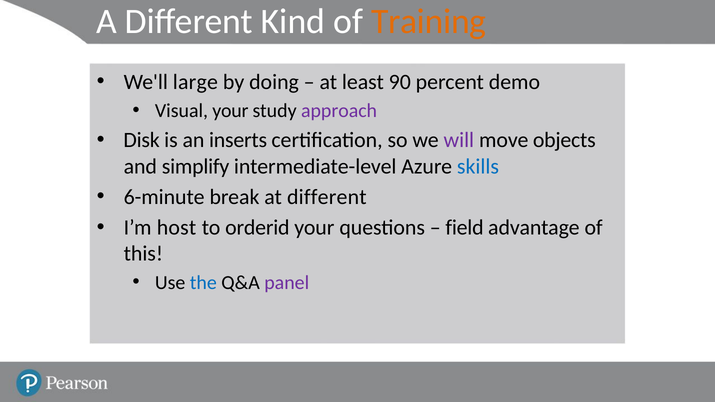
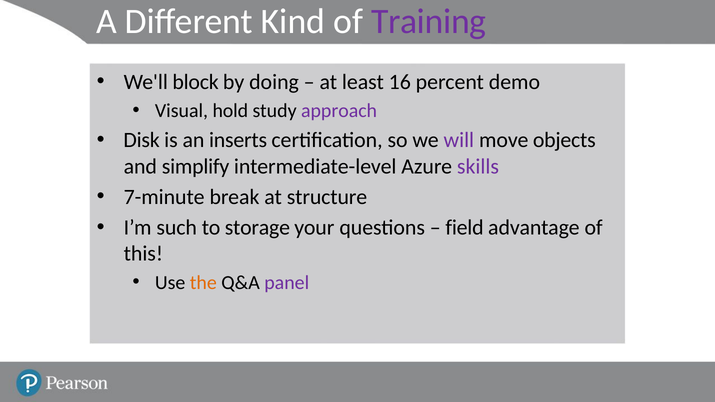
Training colour: orange -> purple
large: large -> block
90: 90 -> 16
Visual your: your -> hold
skills colour: blue -> purple
6-minute: 6-minute -> 7-minute
at different: different -> structure
host: host -> such
orderid: orderid -> storage
the colour: blue -> orange
